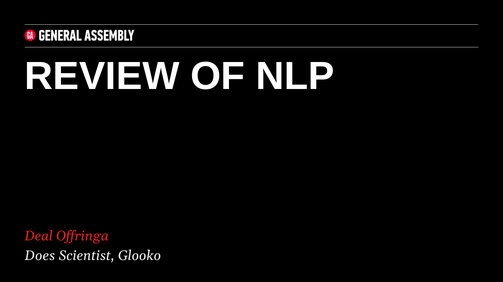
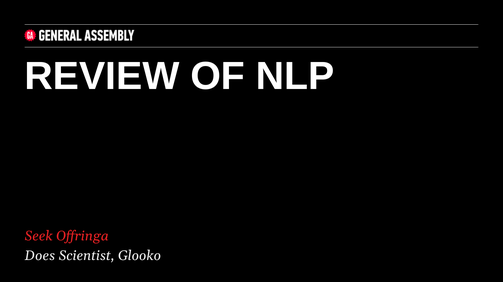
Deal: Deal -> Seek
